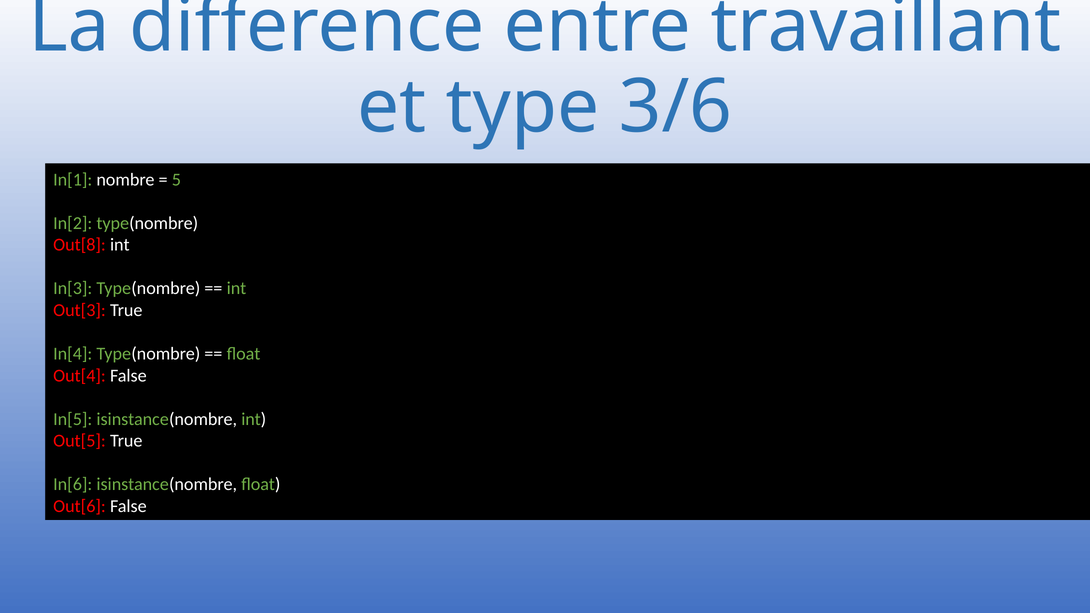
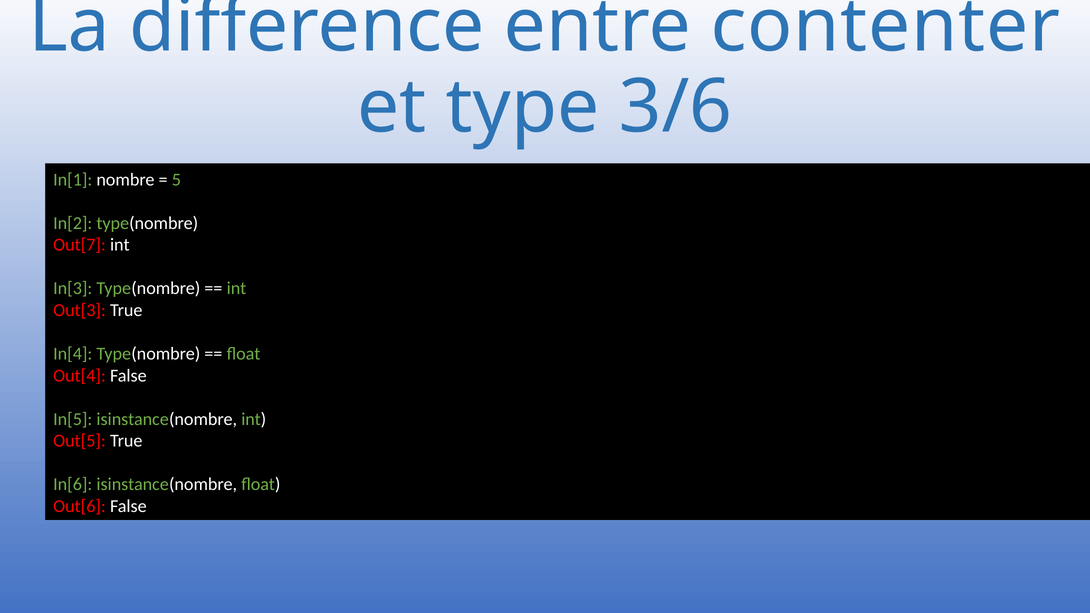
travaillant: travaillant -> contenter
Out[8: Out[8 -> Out[7
